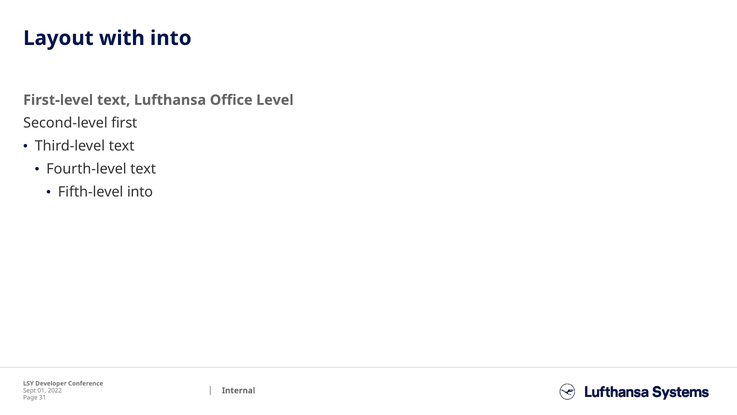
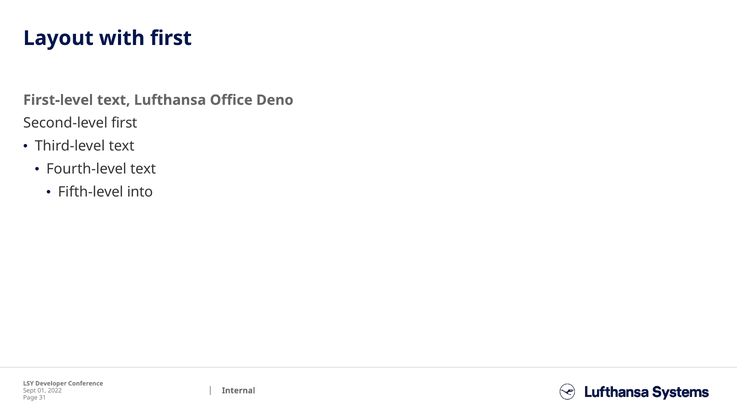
with into: into -> first
Level: Level -> Deno
